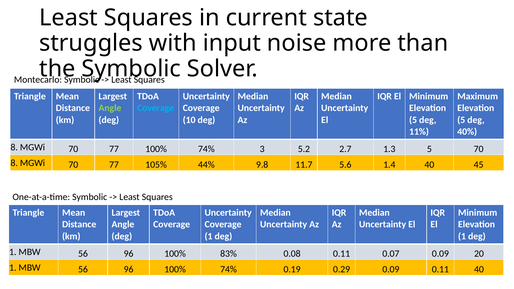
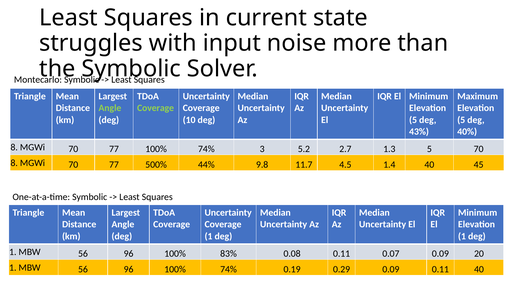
Coverage at (156, 108) colour: light blue -> light green
11%: 11% -> 43%
105%: 105% -> 500%
5.6: 5.6 -> 4.5
